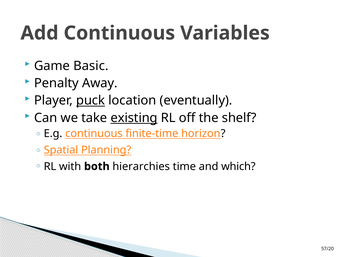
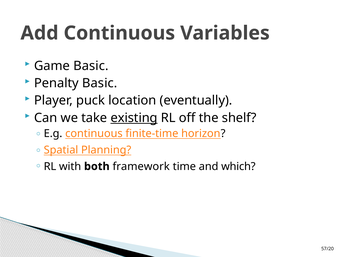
Penalty Away: Away -> Basic
puck underline: present -> none
hierarchies: hierarchies -> framework
